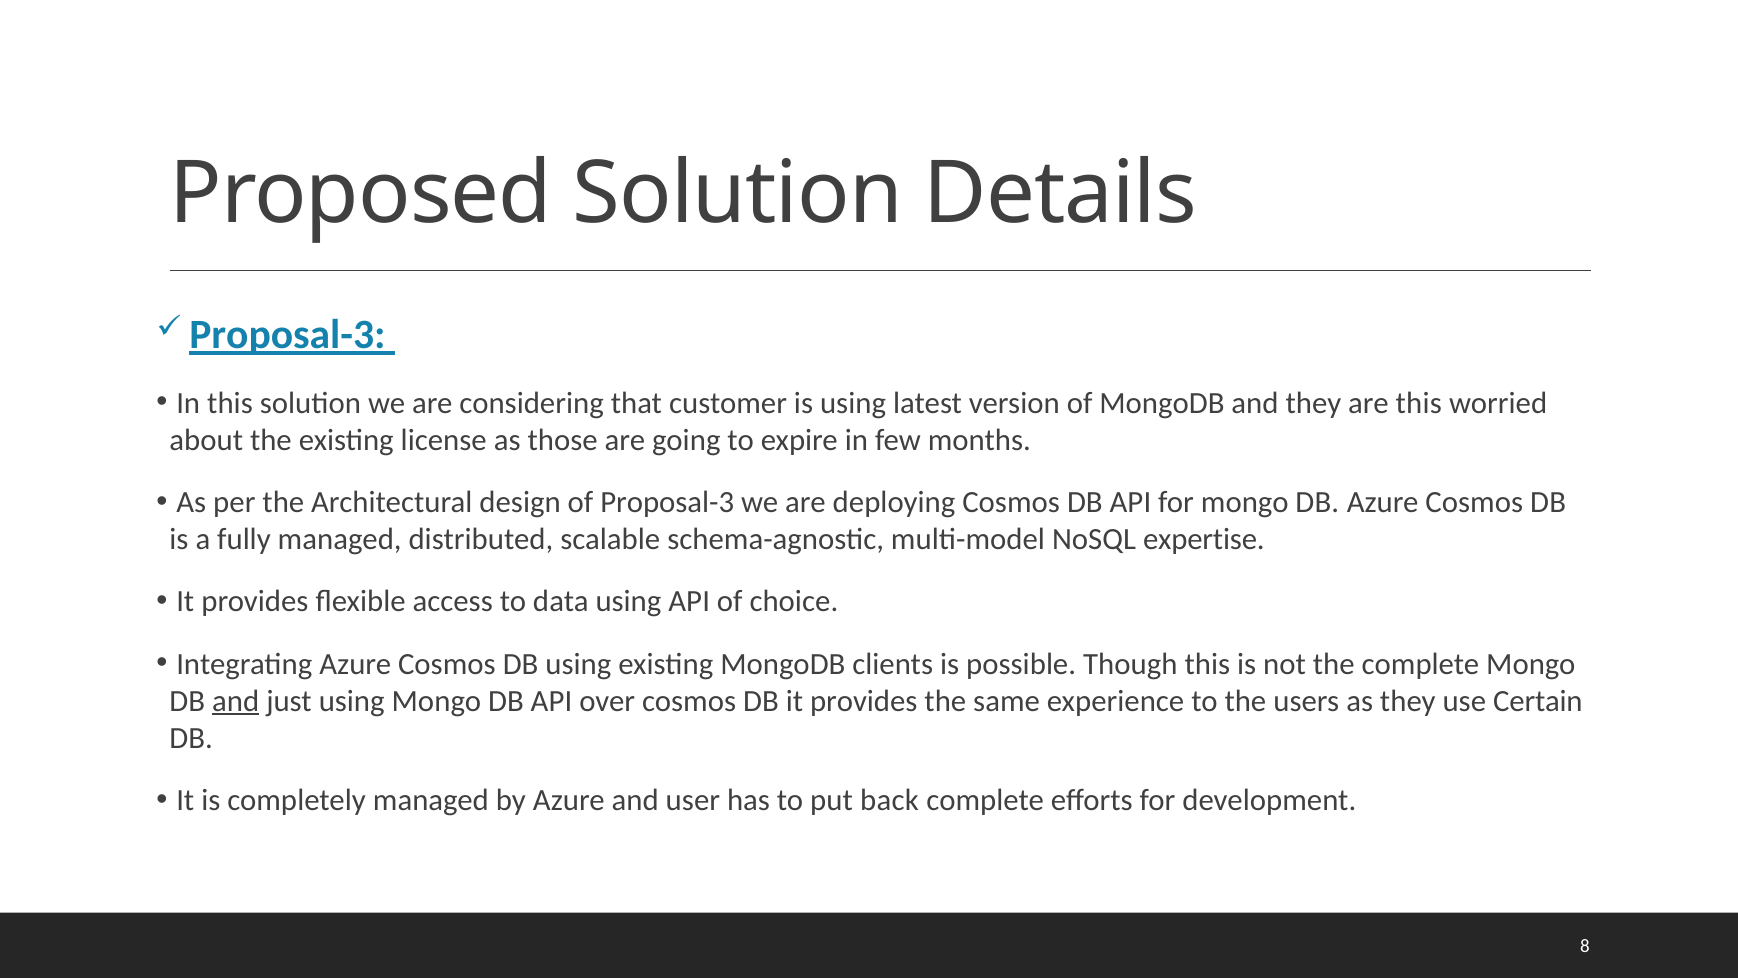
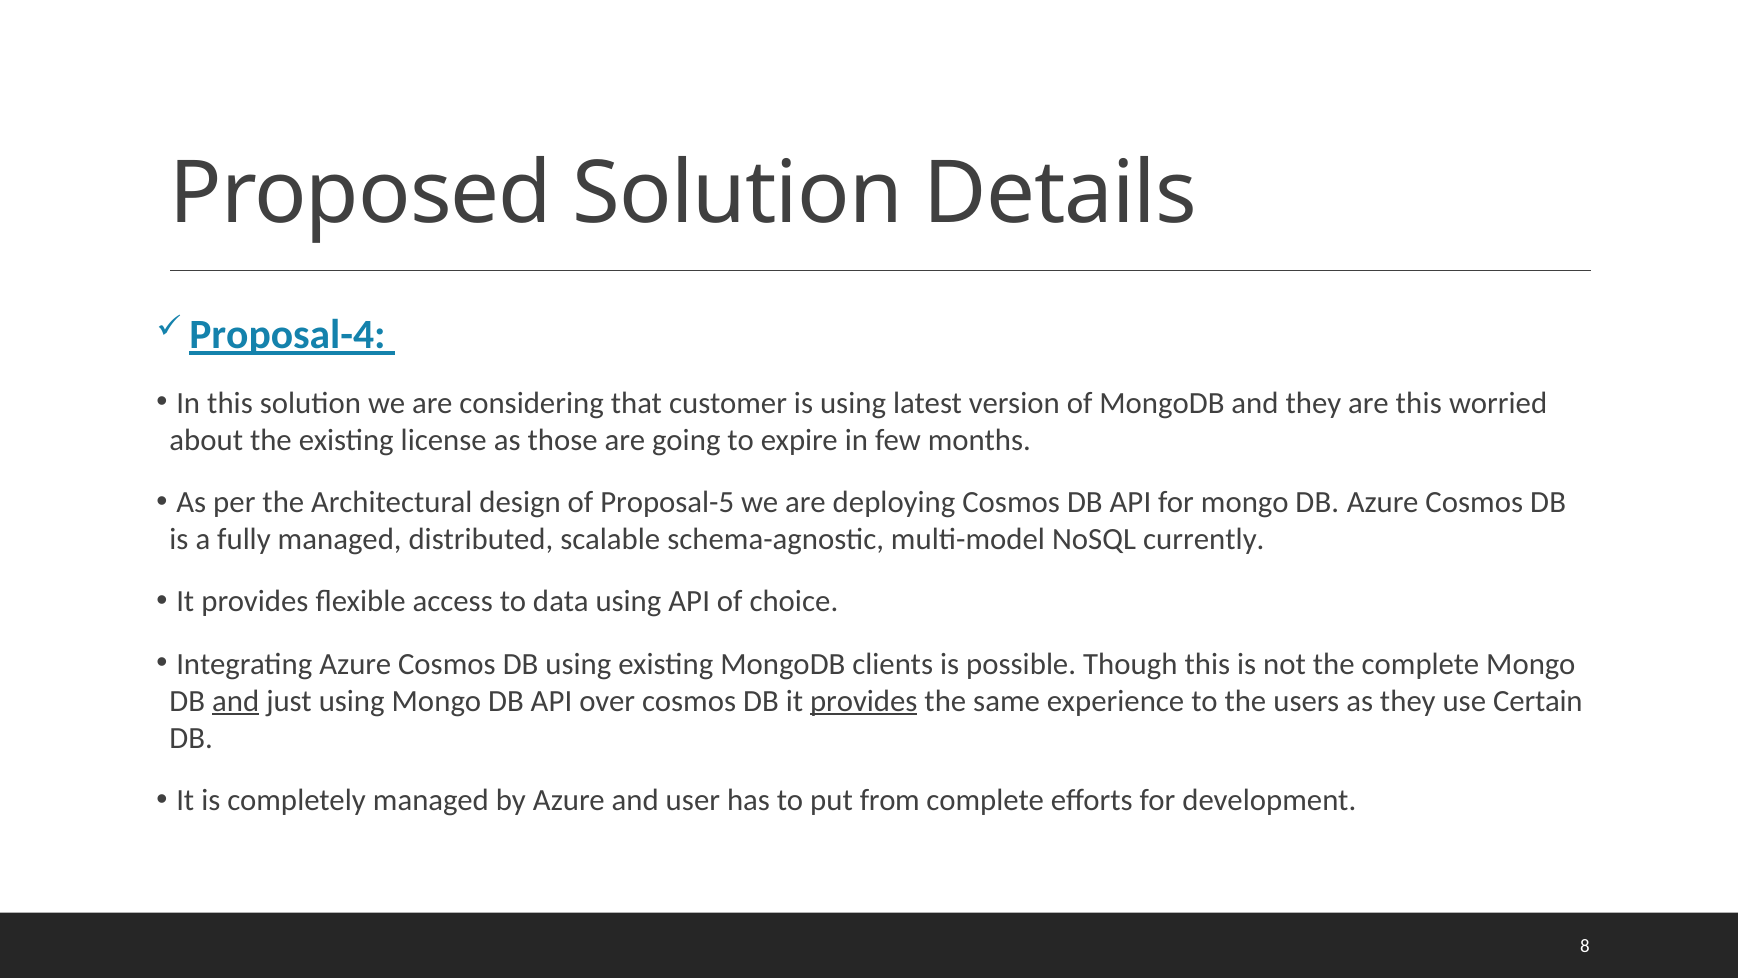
Proposal-3 at (287, 335): Proposal-3 -> Proposal-4
of Proposal-3: Proposal-3 -> Proposal-5
expertise: expertise -> currently
provides at (864, 701) underline: none -> present
back: back -> from
